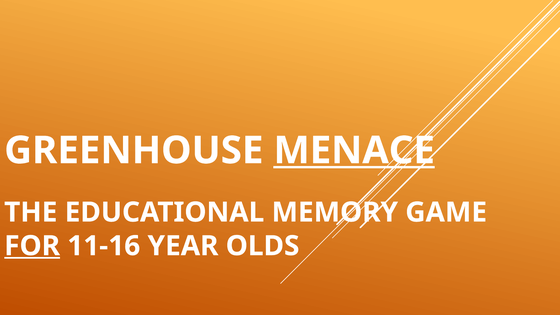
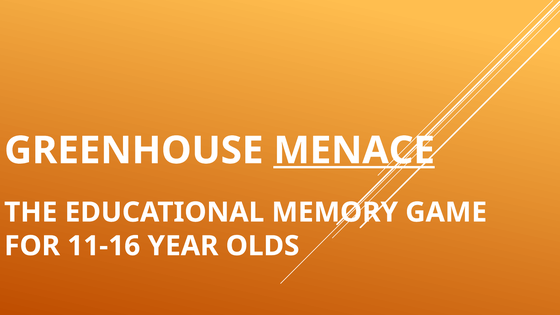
FOR underline: present -> none
